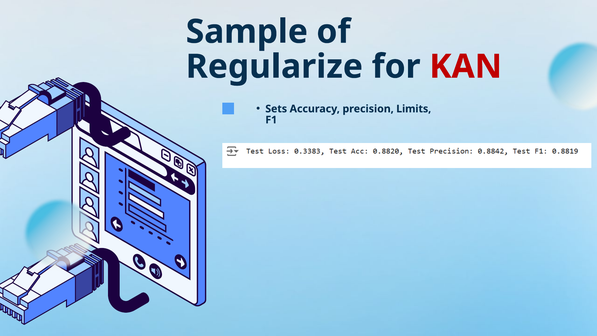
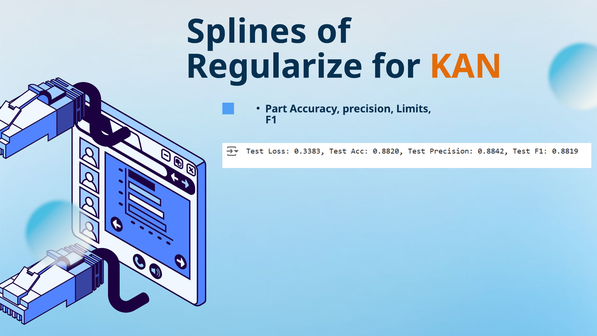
Sample: Sample -> Splines
KAN colour: red -> orange
Sets: Sets -> Part
